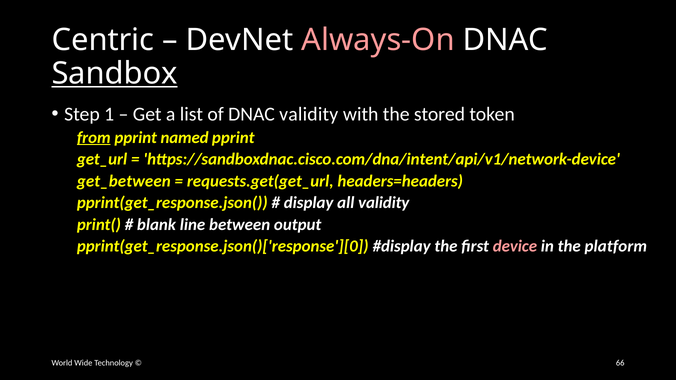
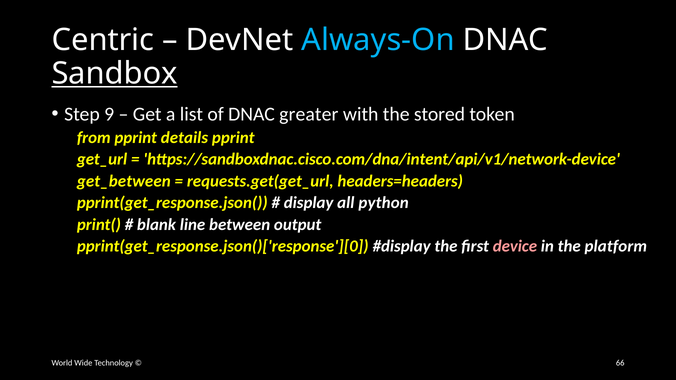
Always-On colour: pink -> light blue
1: 1 -> 9
DNAC validity: validity -> greater
from underline: present -> none
named: named -> details
all validity: validity -> python
